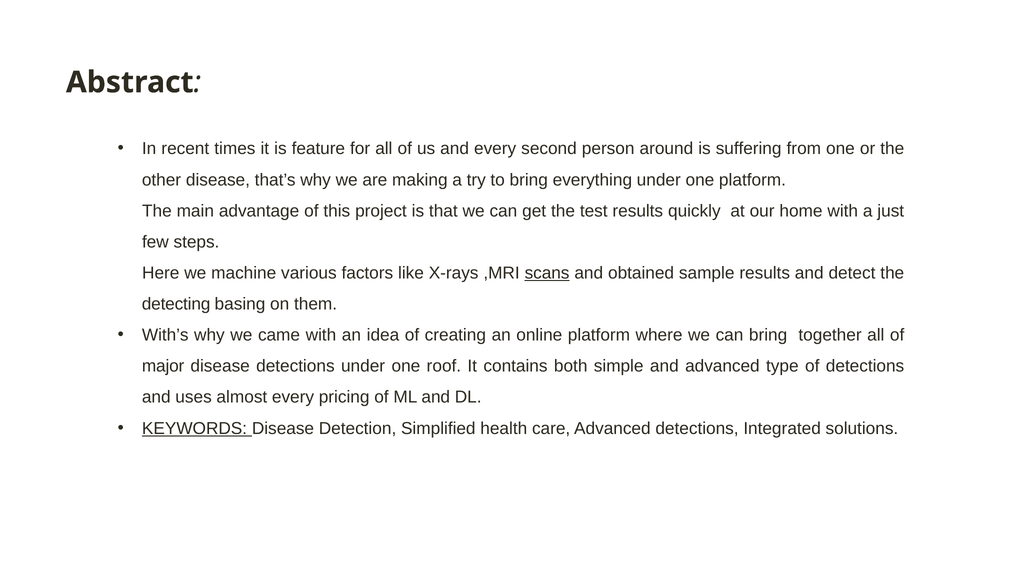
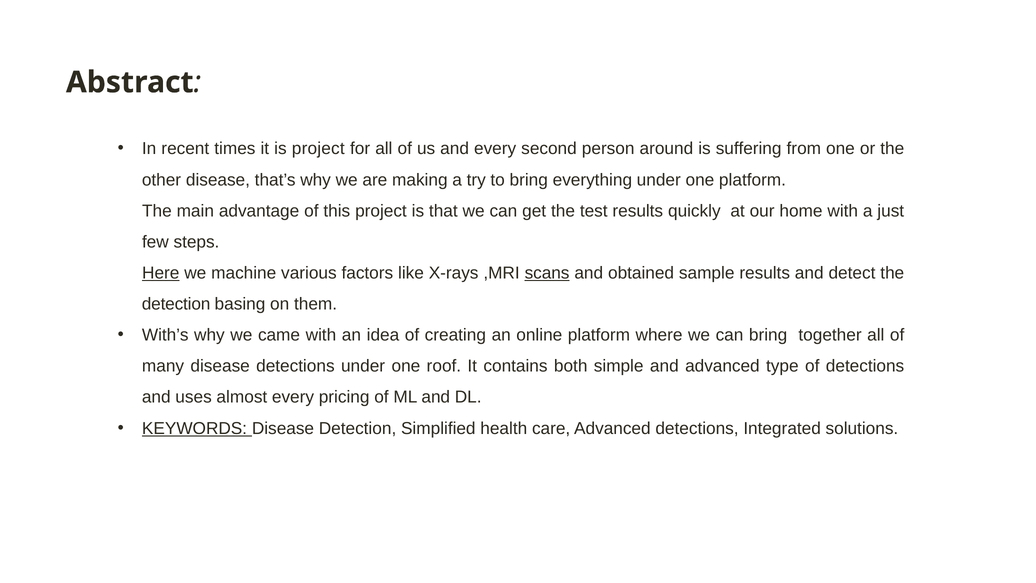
is feature: feature -> project
Here underline: none -> present
detecting at (176, 304): detecting -> detection
major: major -> many
